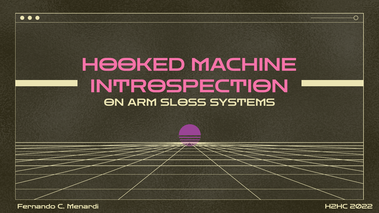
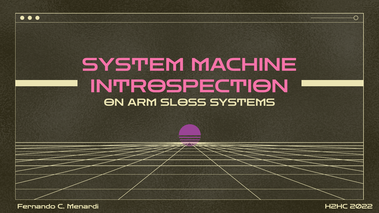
HOOKED: HOOKED -> SYSTEM
